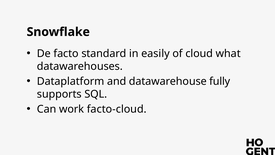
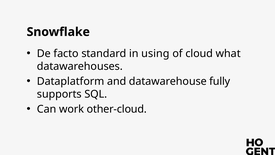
easily: easily -> using
facto-cloud: facto-cloud -> other-cloud
